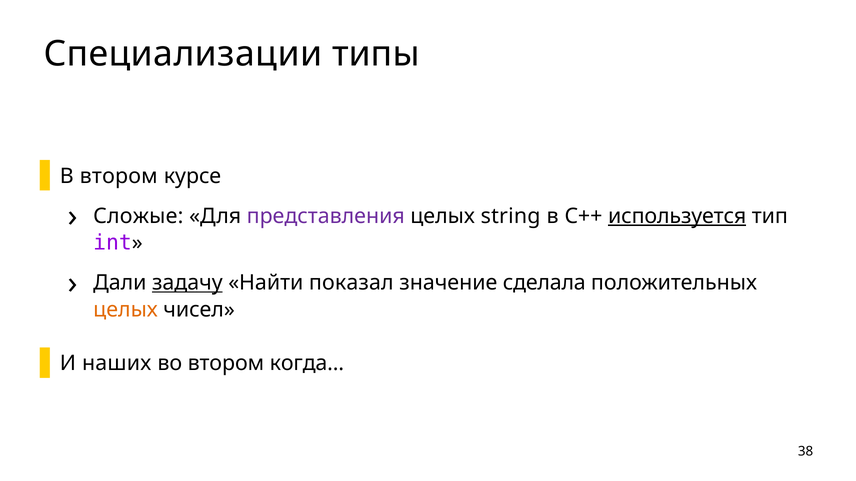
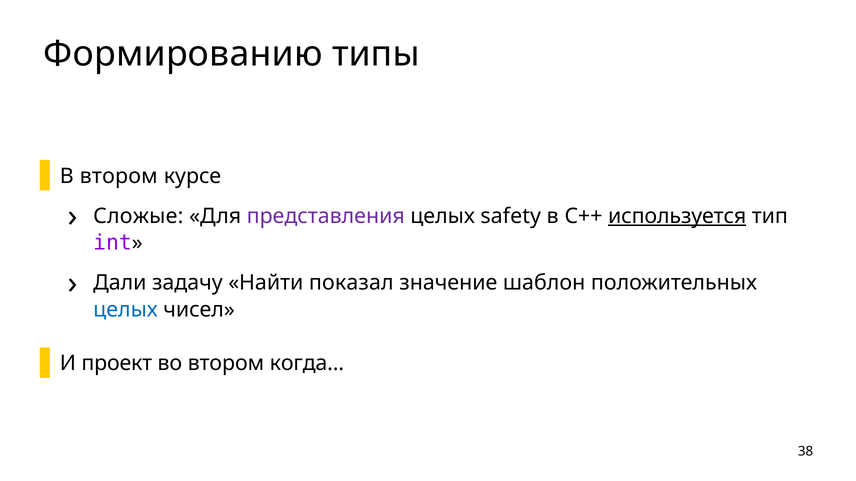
Специализации: Специализации -> Формированию
string: string -> safety
задачу underline: present -> none
сделала: сделала -> шаблон
целых at (126, 310) colour: orange -> blue
наших: наших -> проект
